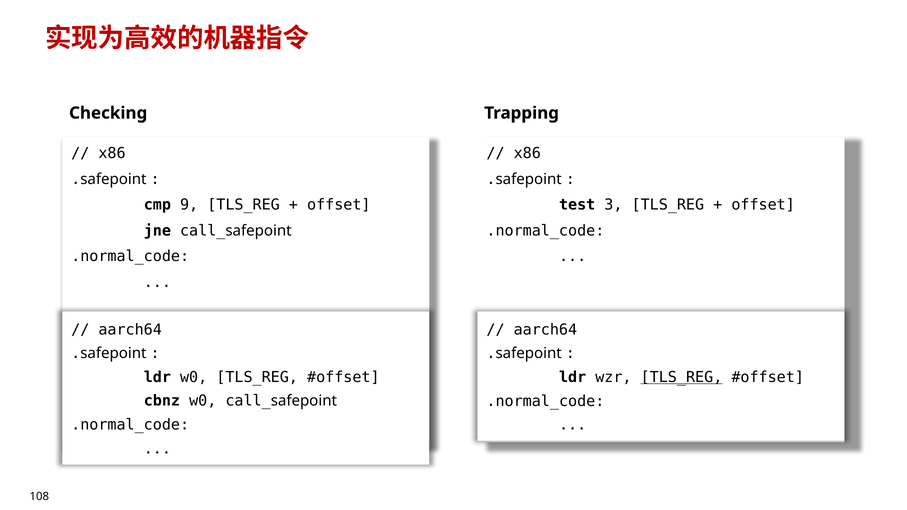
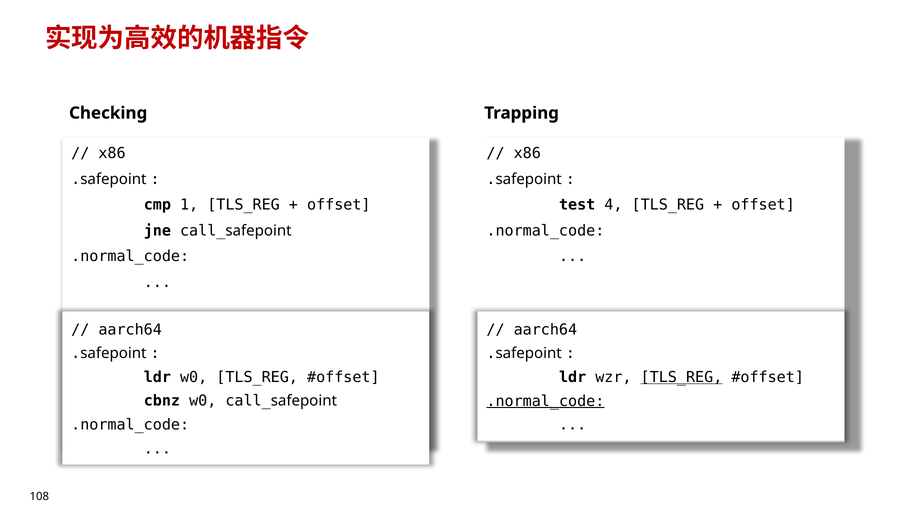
9: 9 -> 1
3: 3 -> 4
.normal_code at (545, 401) underline: none -> present
